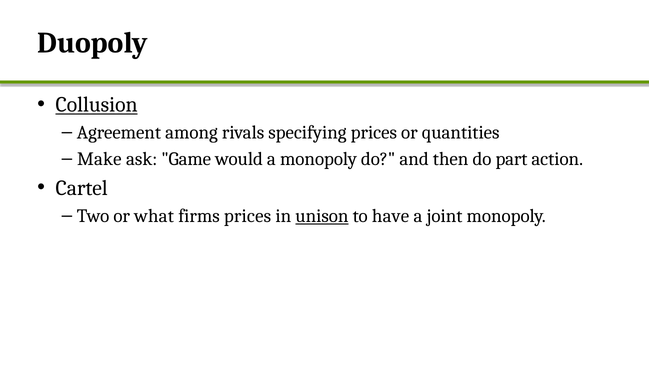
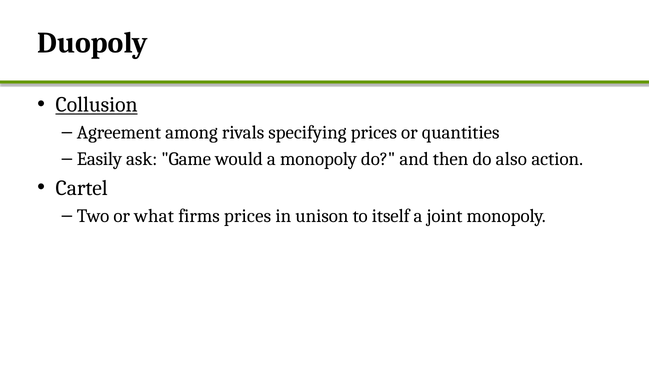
Make: Make -> Easily
part: part -> also
unison underline: present -> none
have: have -> itself
